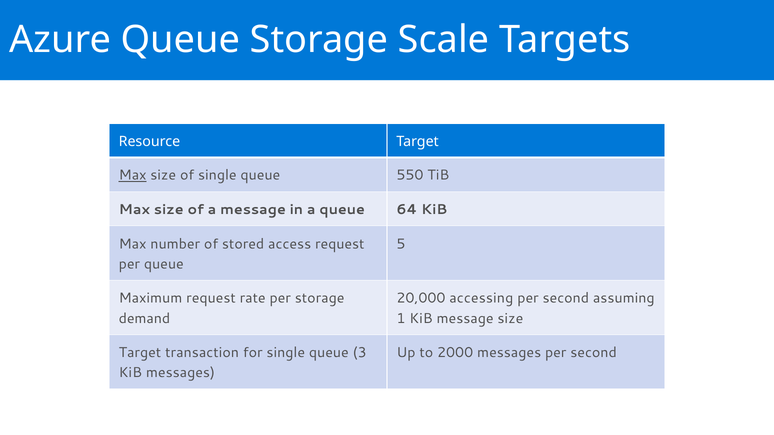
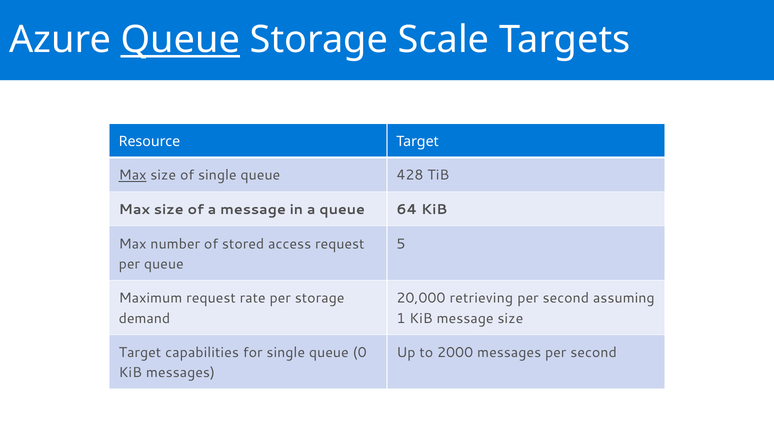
Queue at (180, 40) underline: none -> present
550: 550 -> 428
accessing: accessing -> retrieving
transaction: transaction -> capabilities
3: 3 -> 0
